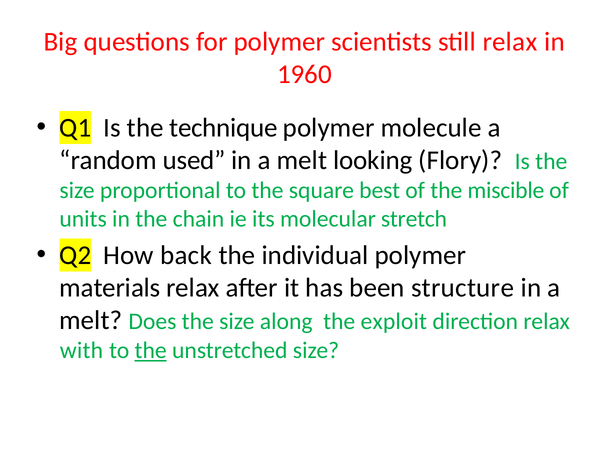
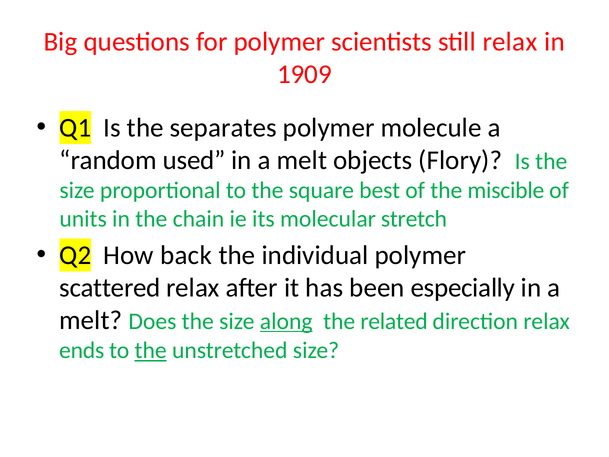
1960: 1960 -> 1909
technique: technique -> separates
looking: looking -> objects
materials: materials -> scattered
structure: structure -> especially
along underline: none -> present
exploit: exploit -> related
with: with -> ends
